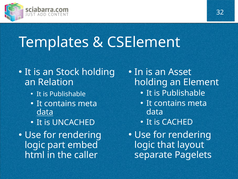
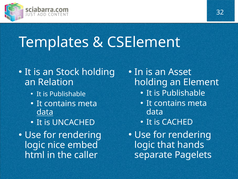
layout: layout -> hands
part: part -> nice
